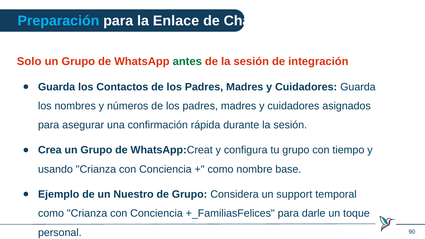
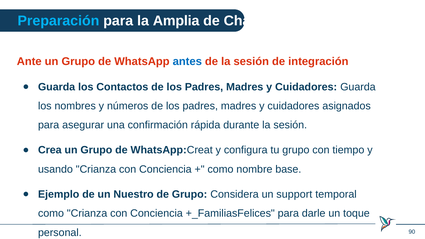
Enlace: Enlace -> Amplia
Solo: Solo -> Ante
antes colour: green -> blue
